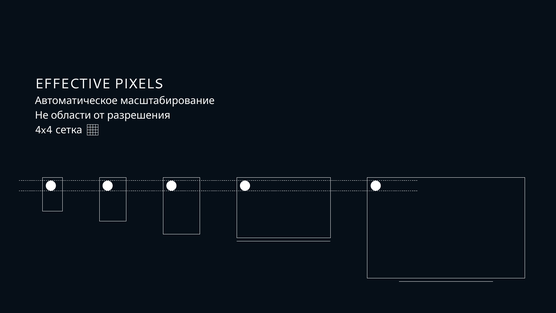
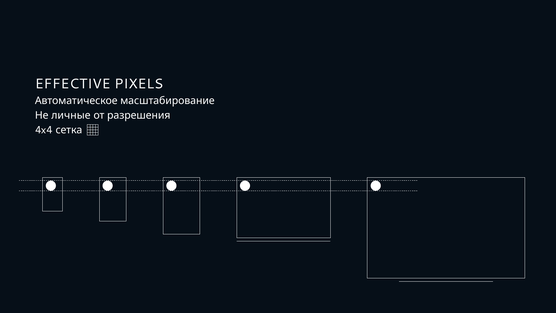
области: области -> личные
